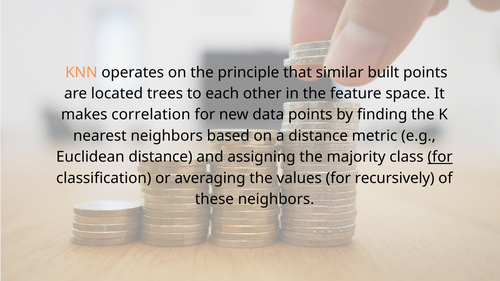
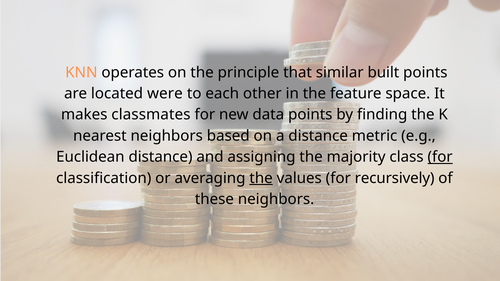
trees: trees -> were
correlation: correlation -> classmates
the at (261, 178) underline: none -> present
